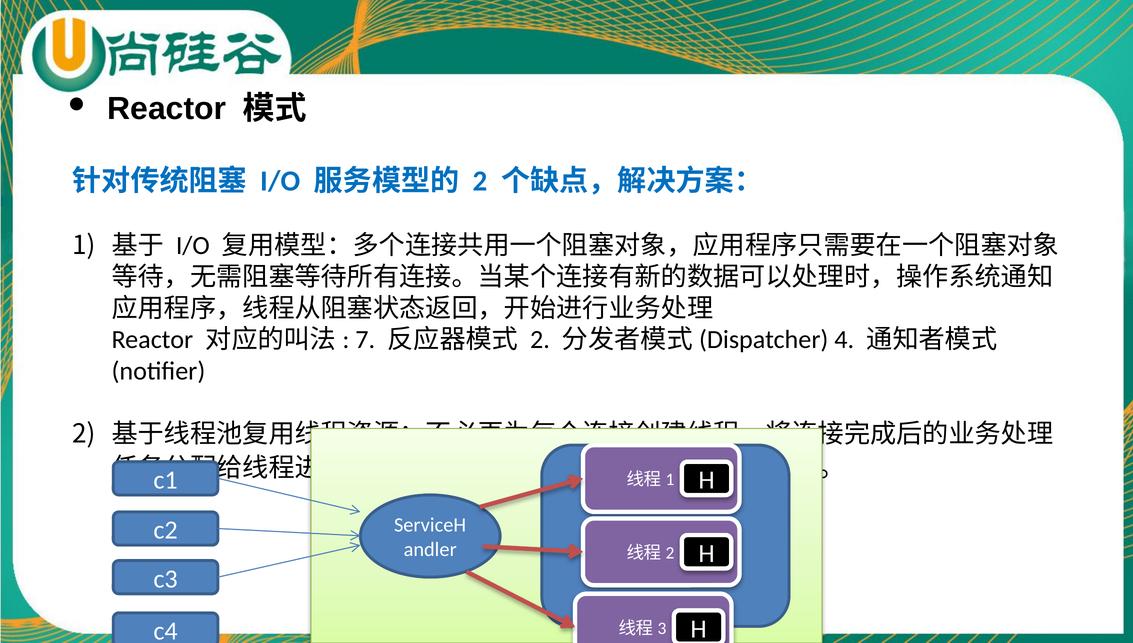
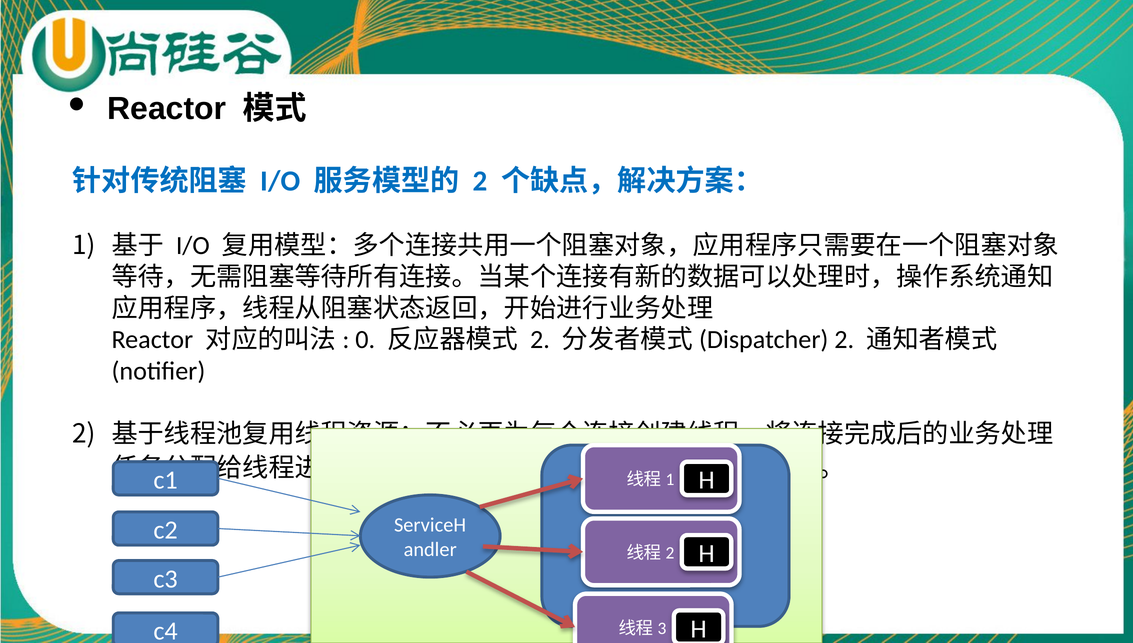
7: 7 -> 0
4 at (844, 340): 4 -> 2
